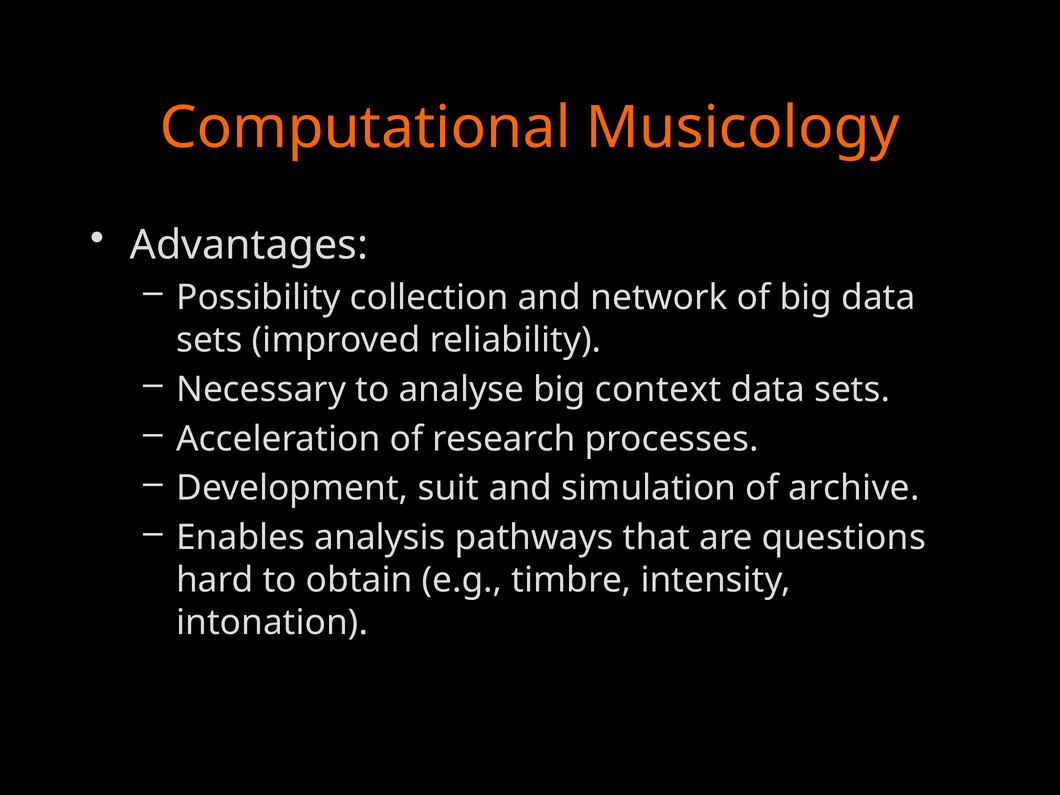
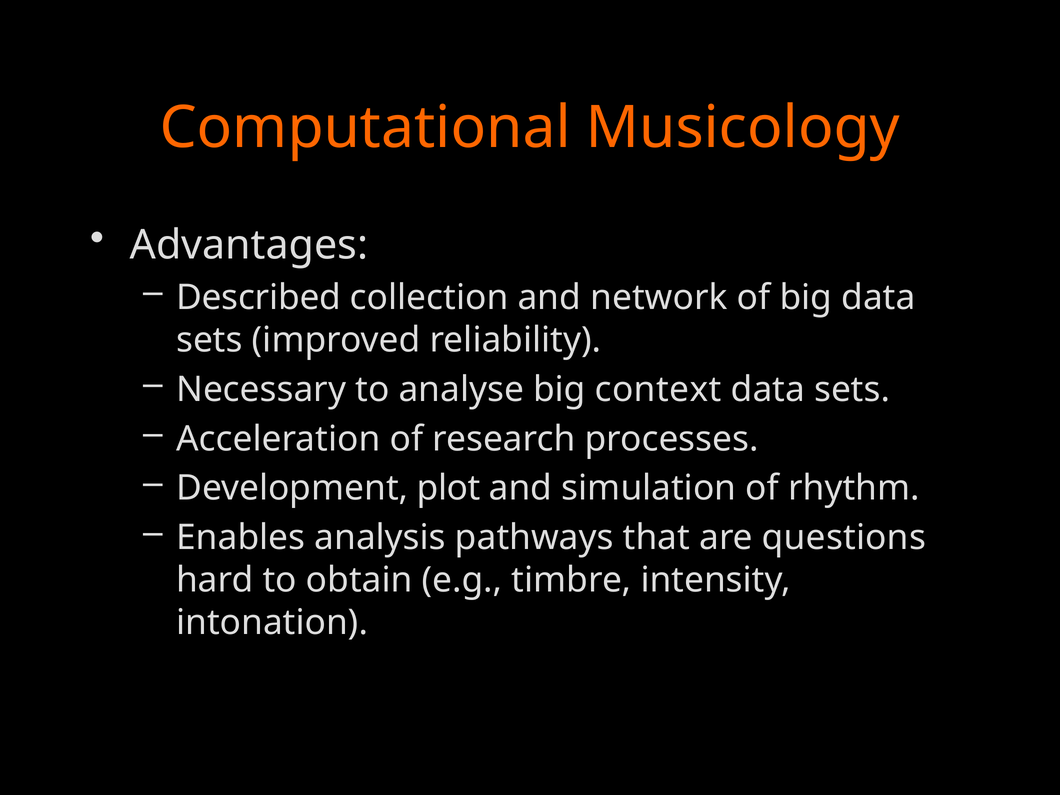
Possibility: Possibility -> Described
suit: suit -> plot
archive: archive -> rhythm
